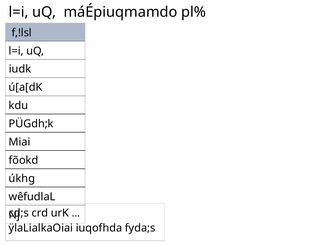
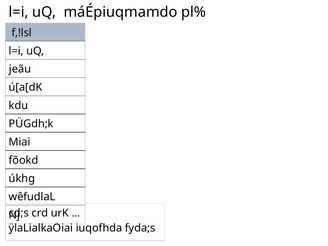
iudk: iudk -> jeãu
